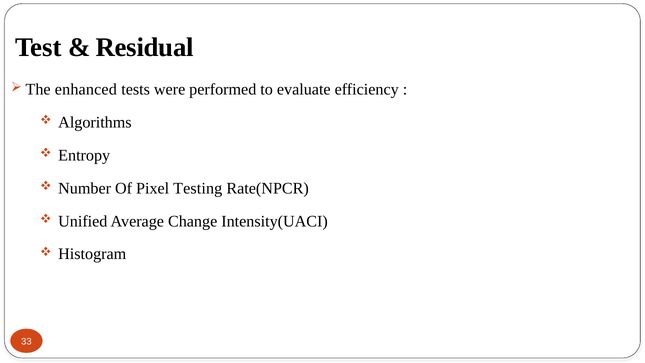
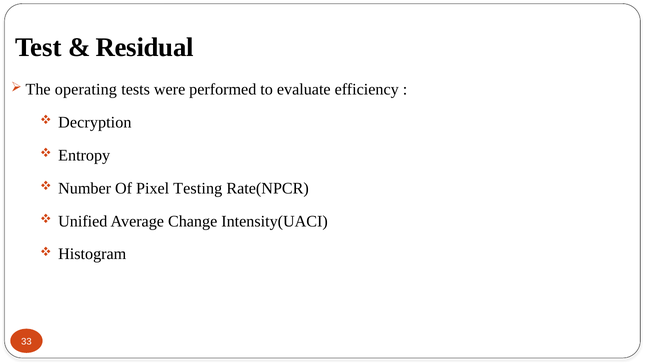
enhanced: enhanced -> operating
Algorithms: Algorithms -> Decryption
